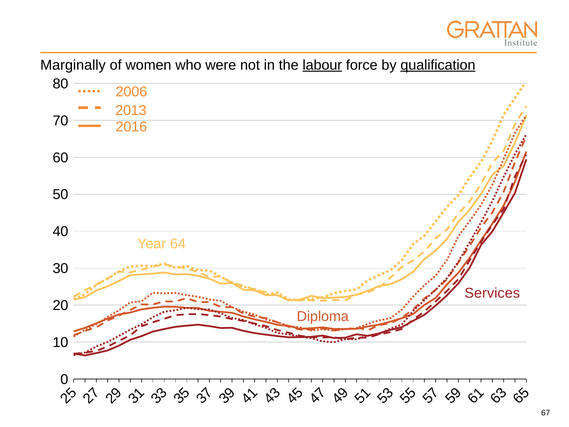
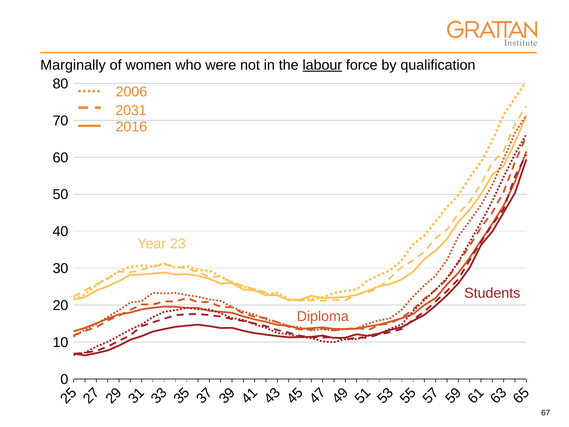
qualification underline: present -> none
2013: 2013 -> 2031
64: 64 -> 23
Services: Services -> Students
